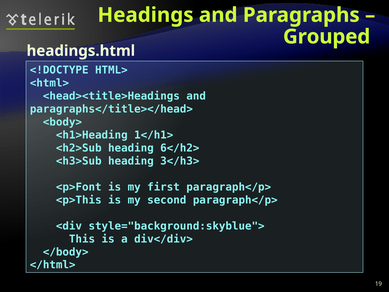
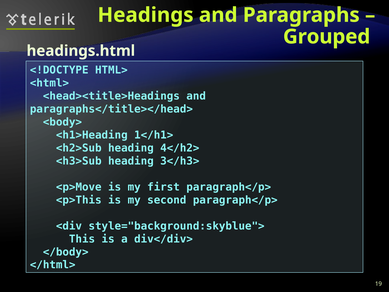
6</h2>: 6</h2> -> 4</h2>
<p>Font: <p>Font -> <p>Move
